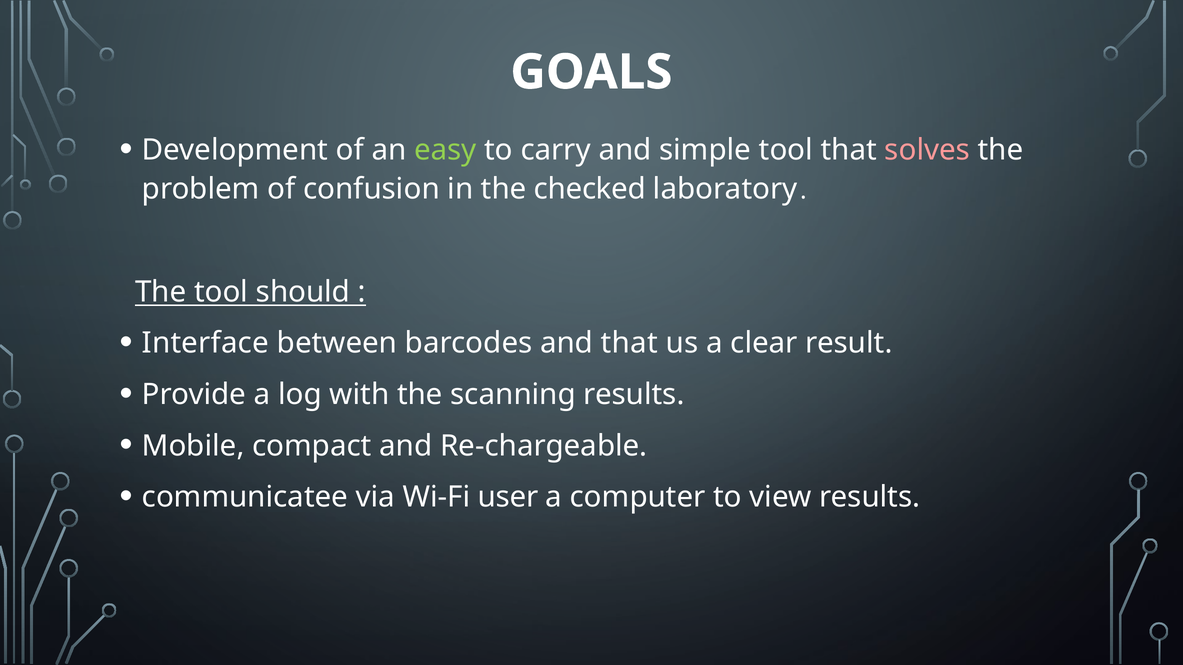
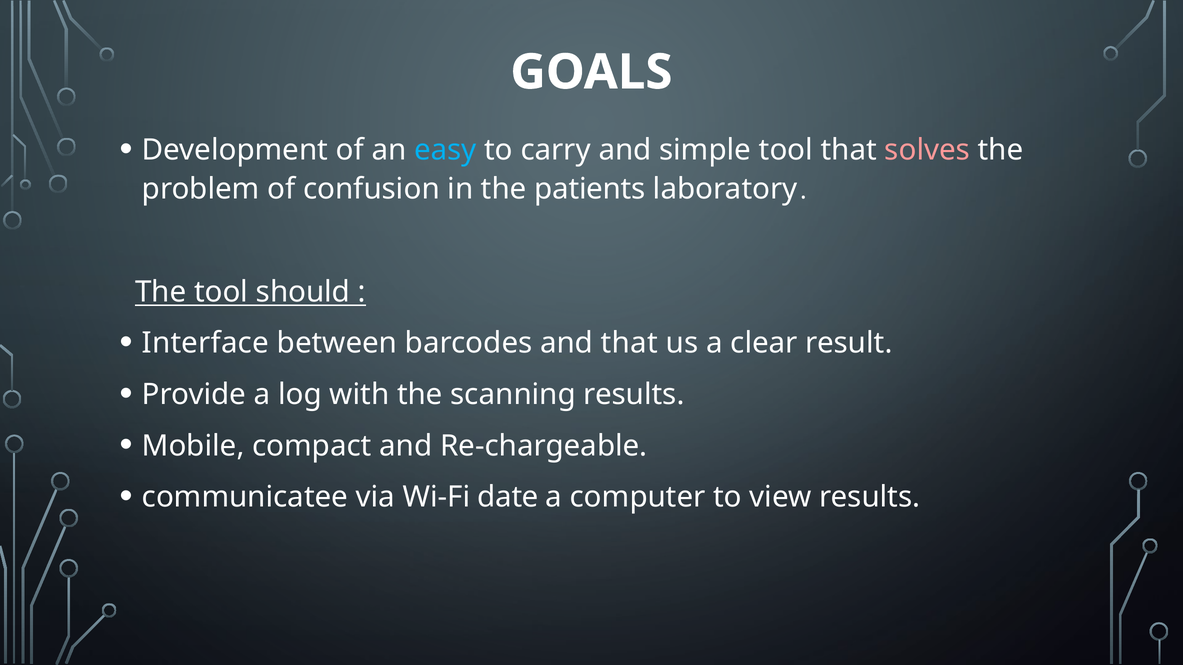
easy colour: light green -> light blue
checked: checked -> patients
user: user -> date
